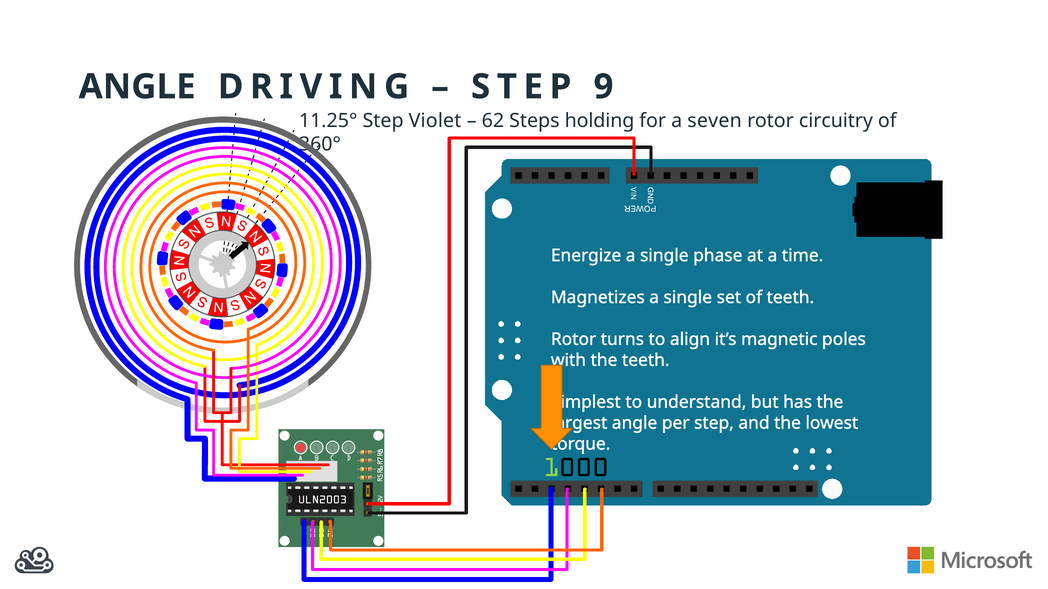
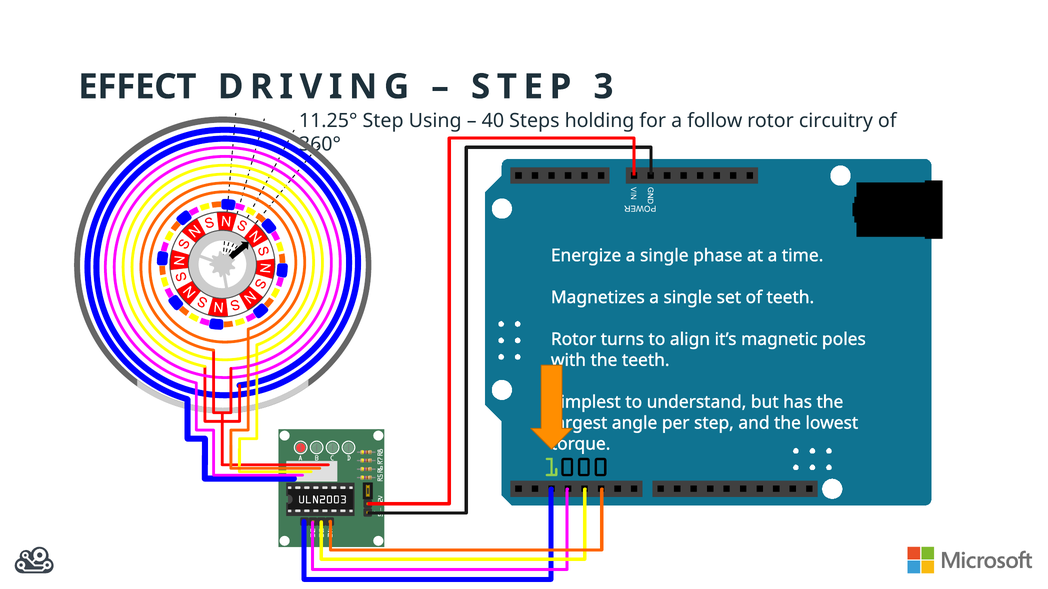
ANGLE at (137, 87): ANGLE -> EFFECT
9: 9 -> 3
Violet: Violet -> Using
62: 62 -> 40
seven: seven -> follow
